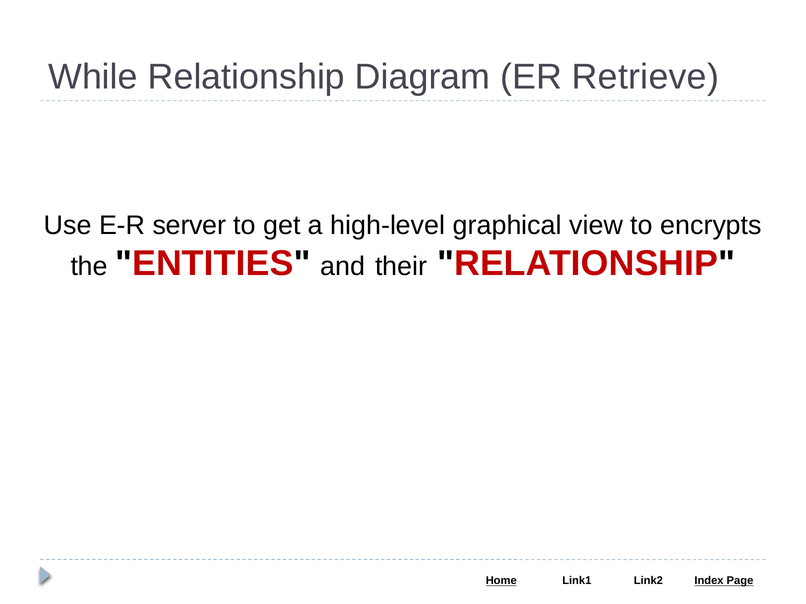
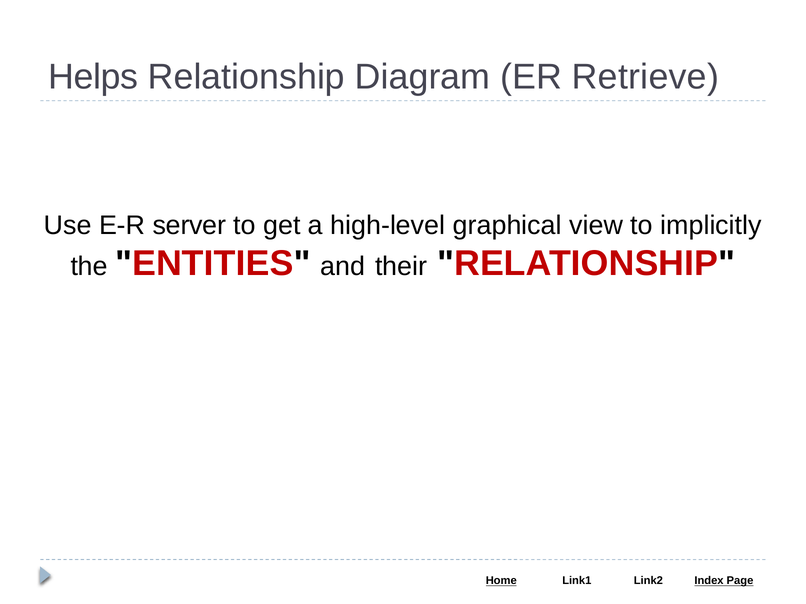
While: While -> Helps
encrypts: encrypts -> implicitly
